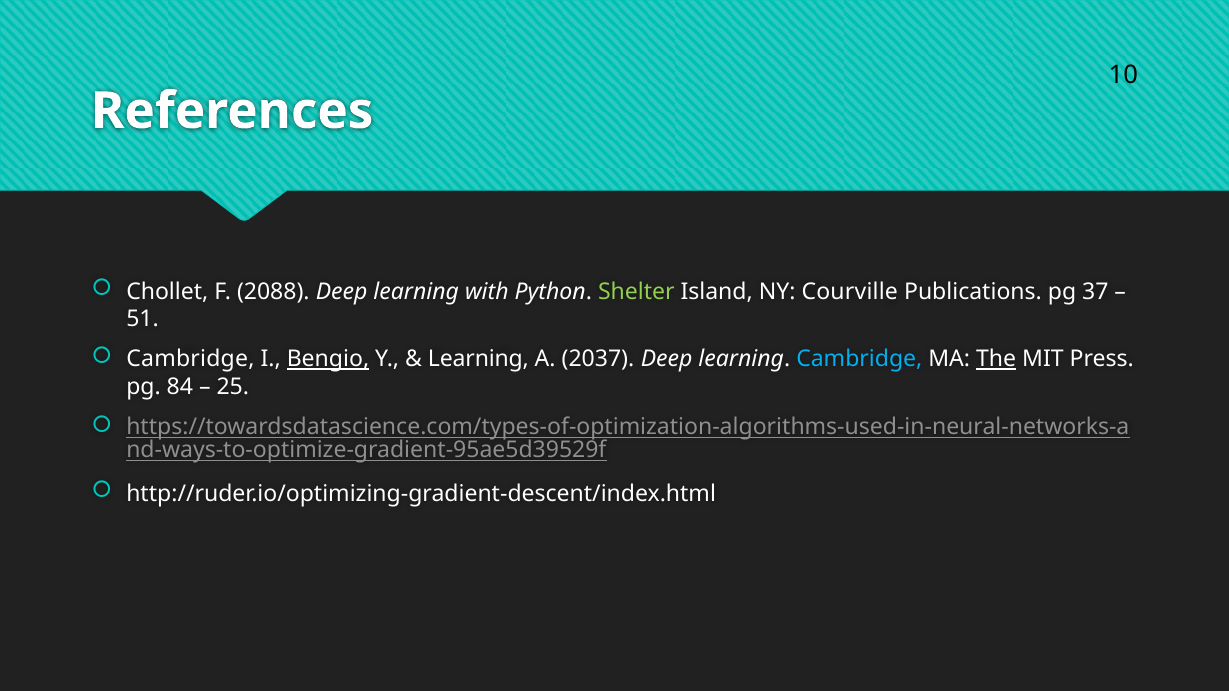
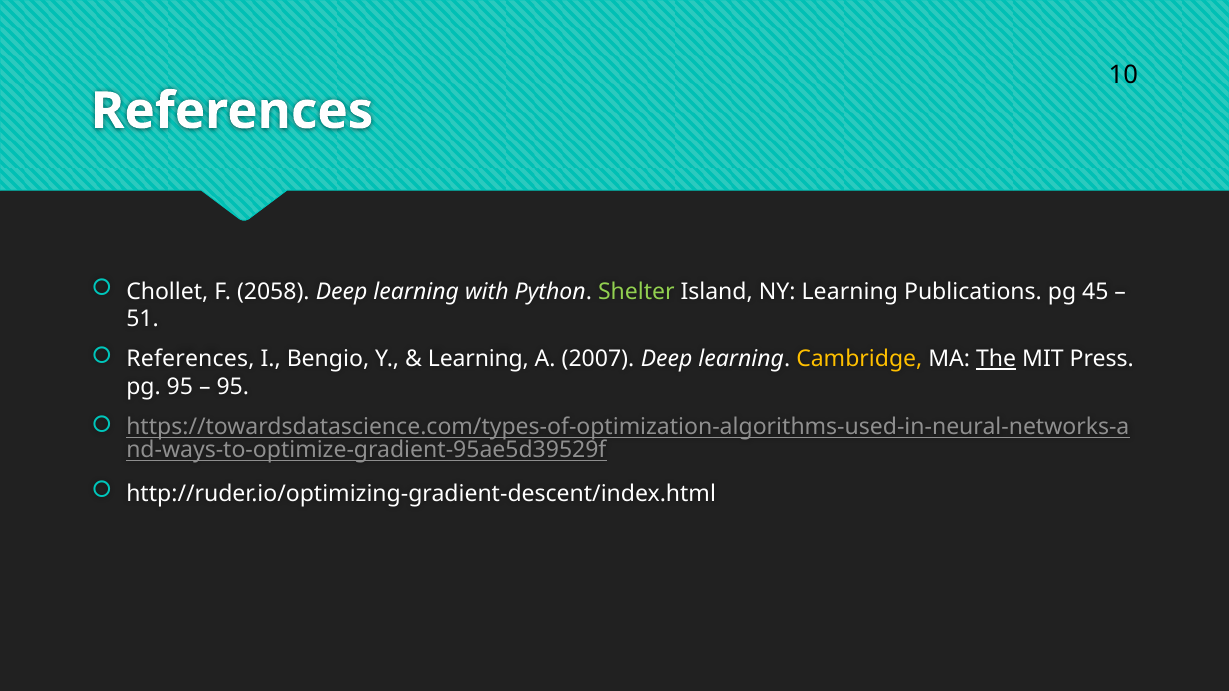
2088: 2088 -> 2058
NY Courville: Courville -> Learning
37: 37 -> 45
Cambridge at (190, 359): Cambridge -> References
Bengio underline: present -> none
2037: 2037 -> 2007
Cambridge at (859, 359) colour: light blue -> yellow
pg 84: 84 -> 95
25 at (233, 387): 25 -> 95
